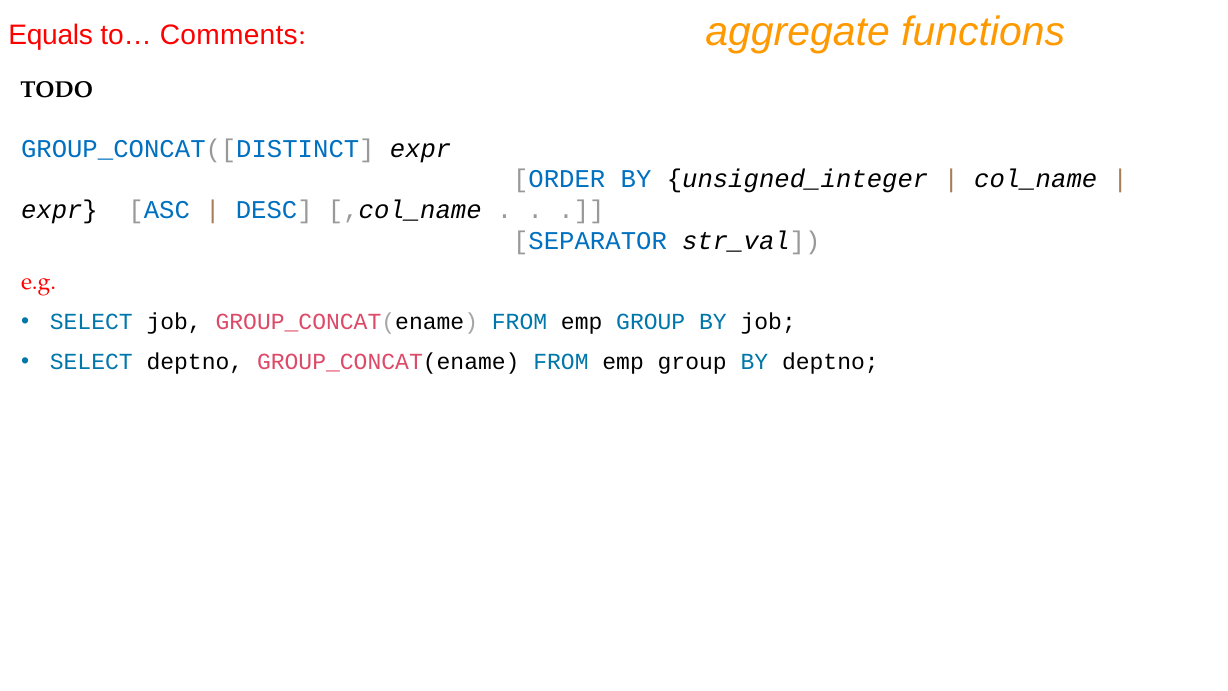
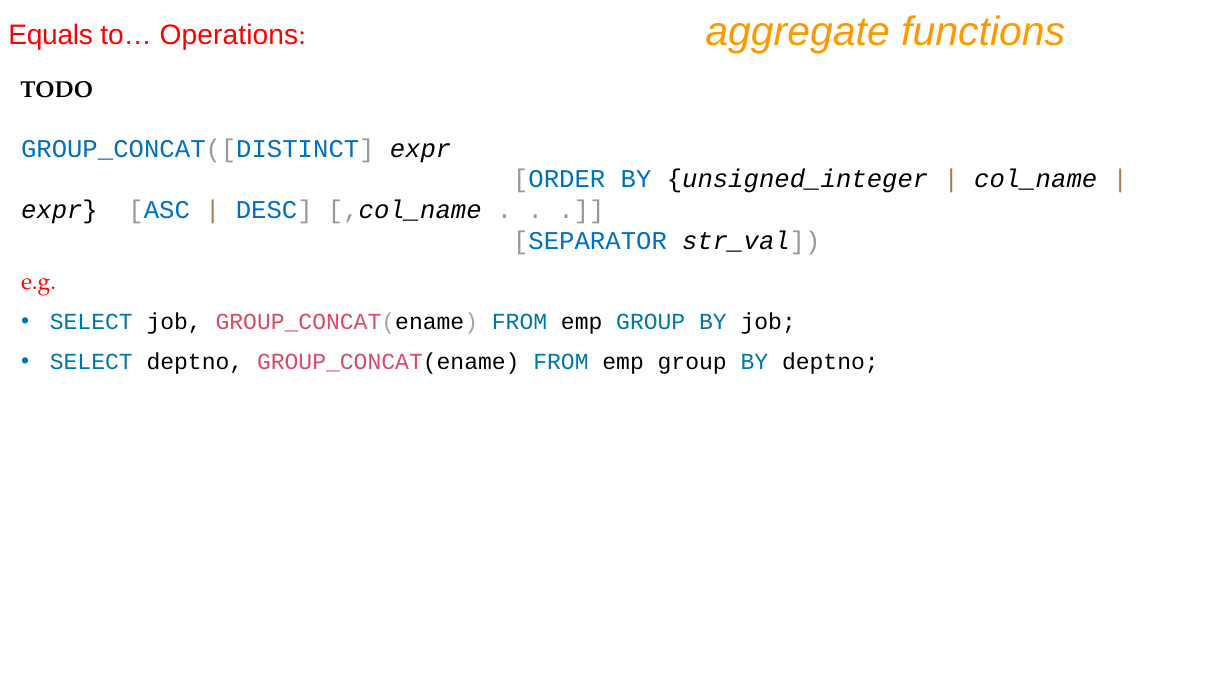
Comments: Comments -> Operations
